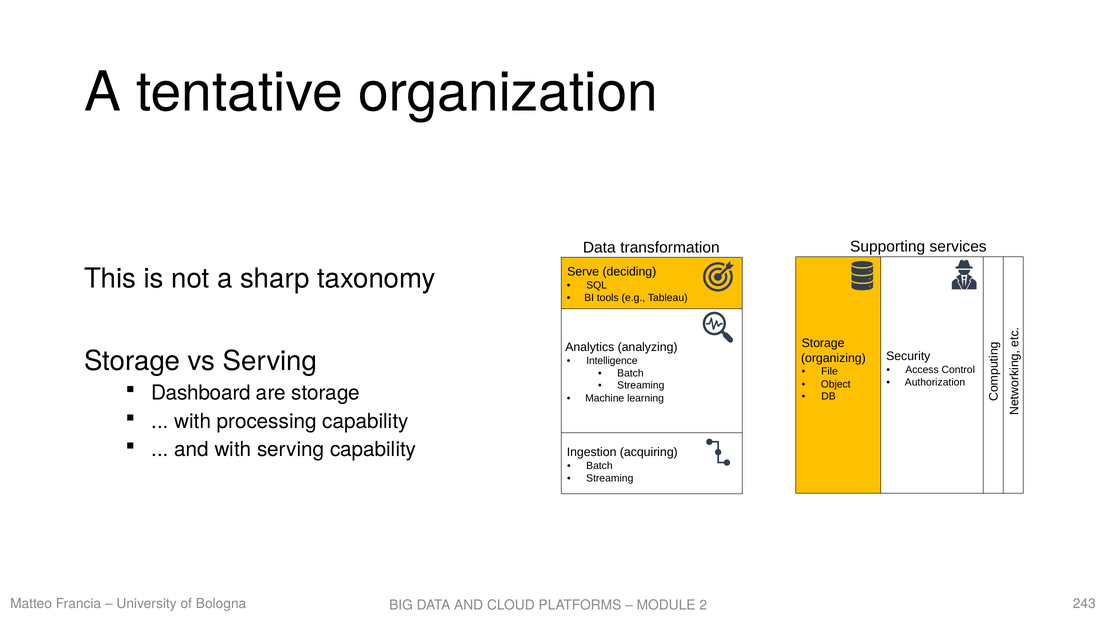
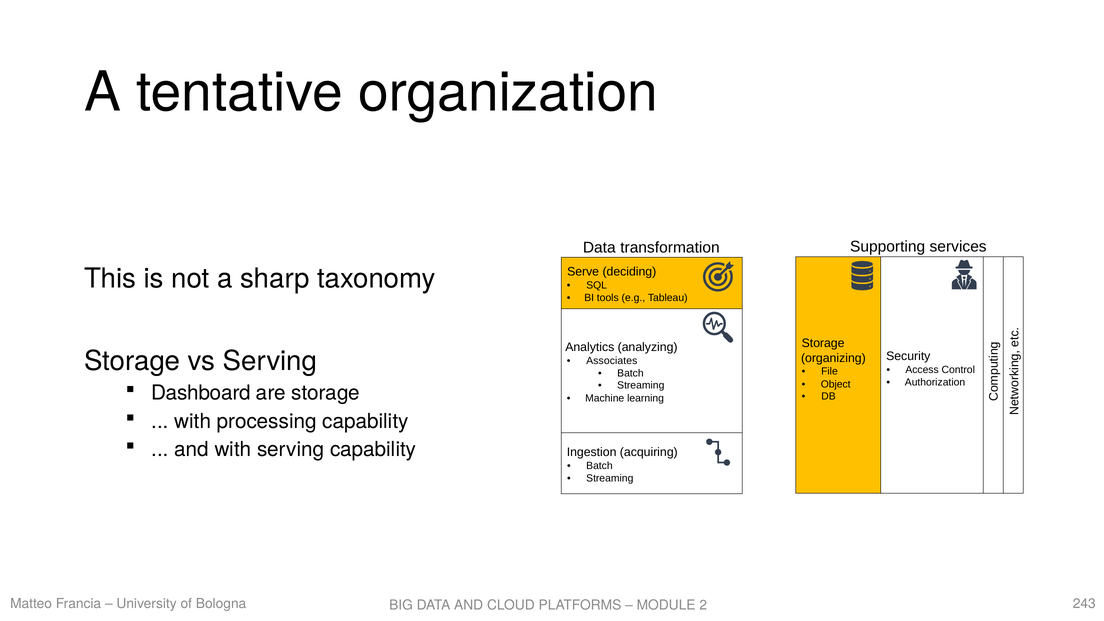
Intelligence: Intelligence -> Associates
